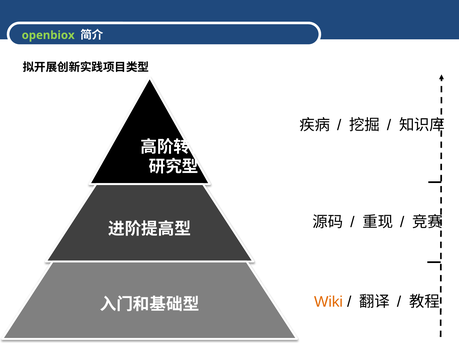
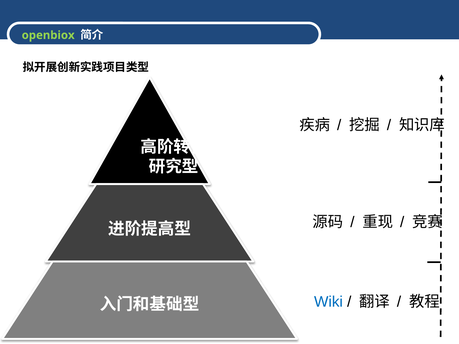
Wiki colour: orange -> blue
